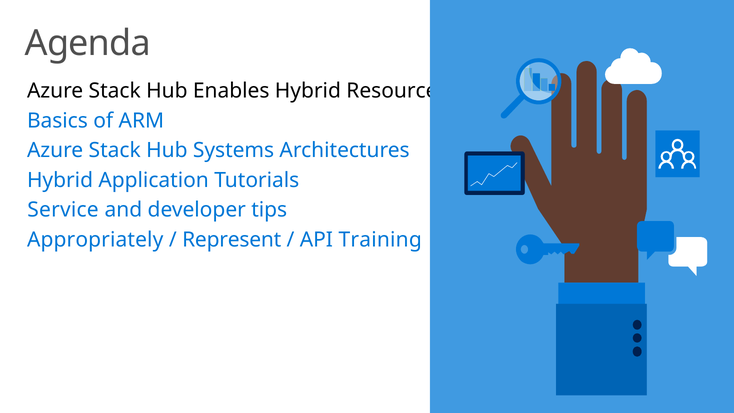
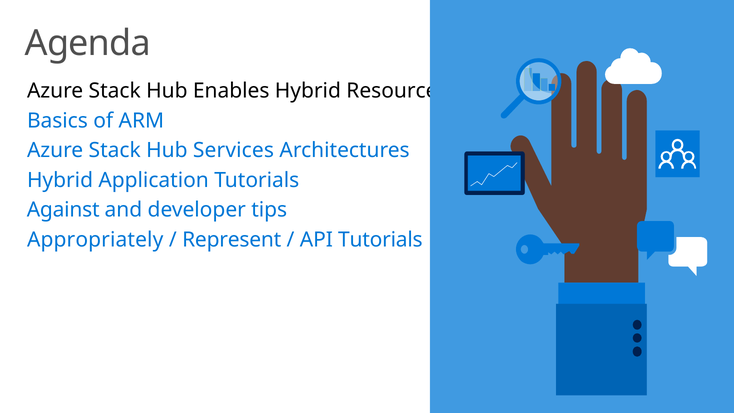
Systems: Systems -> Services
Service: Service -> Against
API Training: Training -> Tutorials
